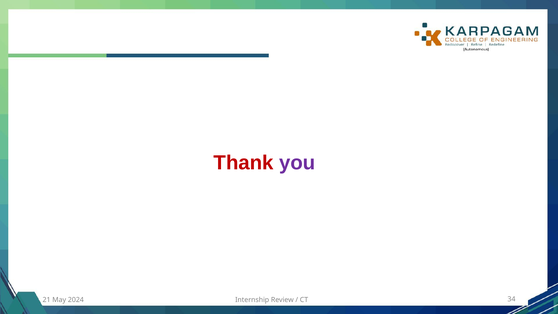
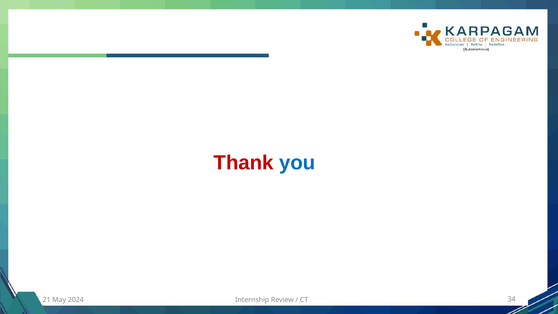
you colour: purple -> blue
